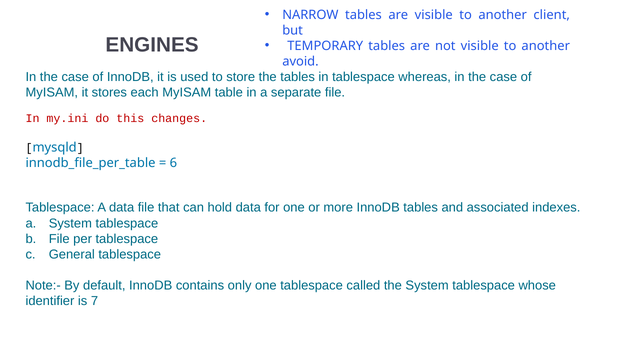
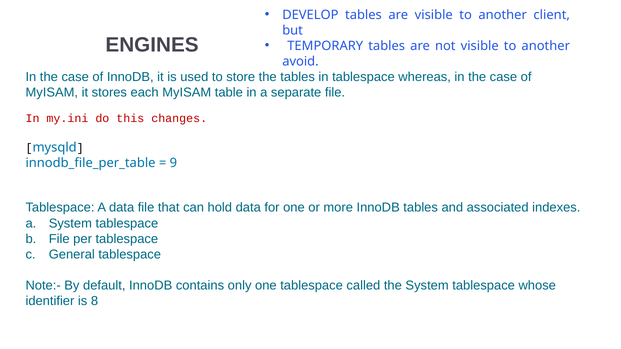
NARROW: NARROW -> DEVELOP
6: 6 -> 9
7: 7 -> 8
